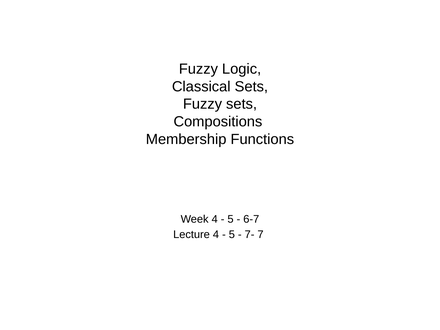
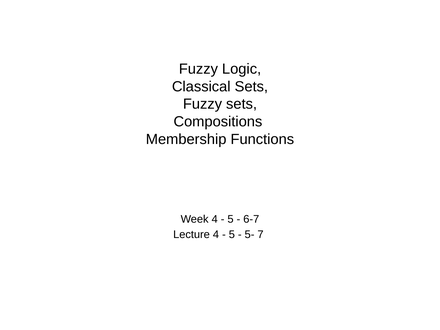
7-: 7- -> 5-
